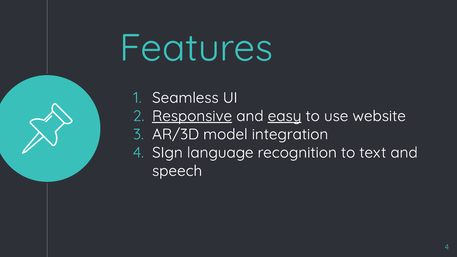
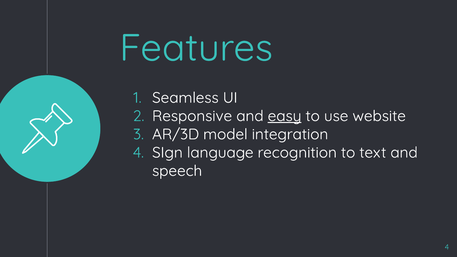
Responsive underline: present -> none
